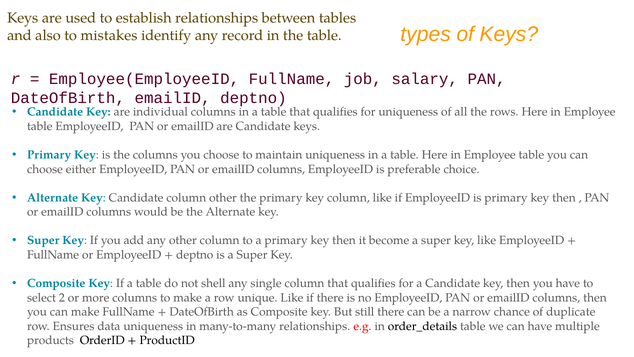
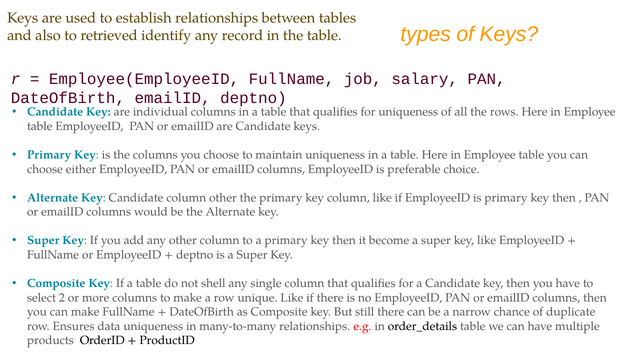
mistakes: mistakes -> retrieved
